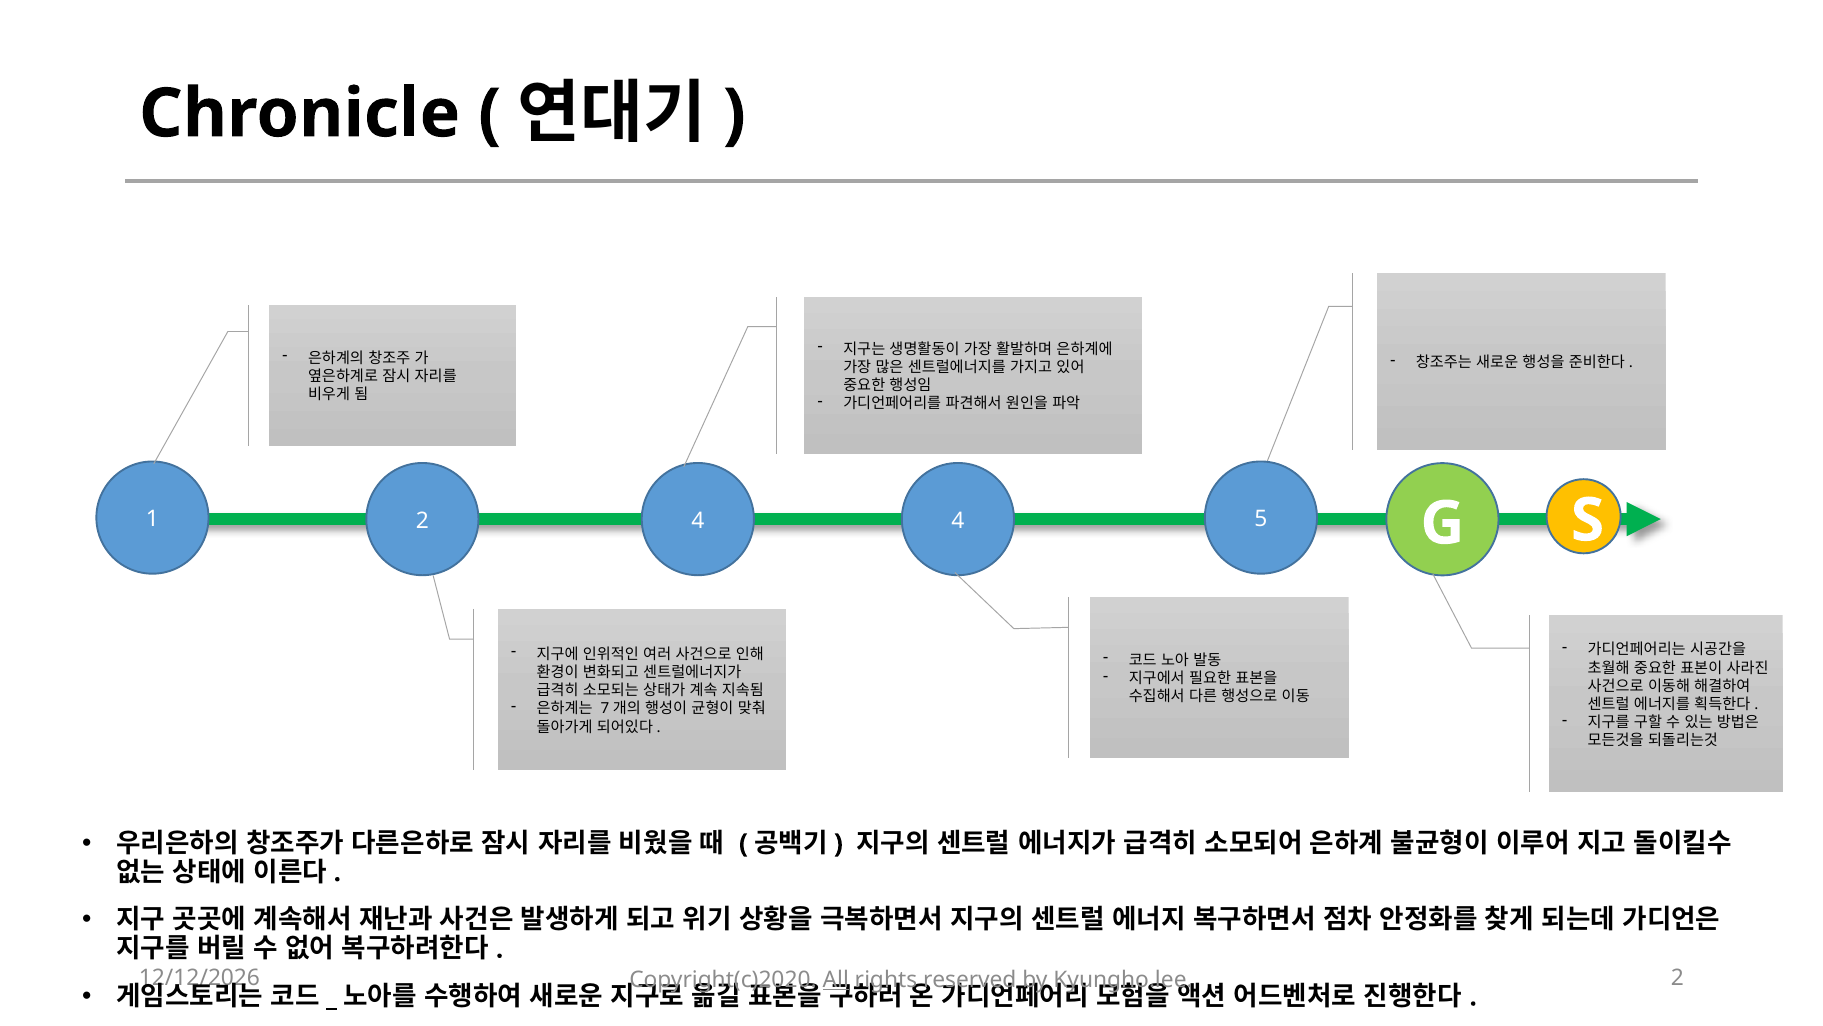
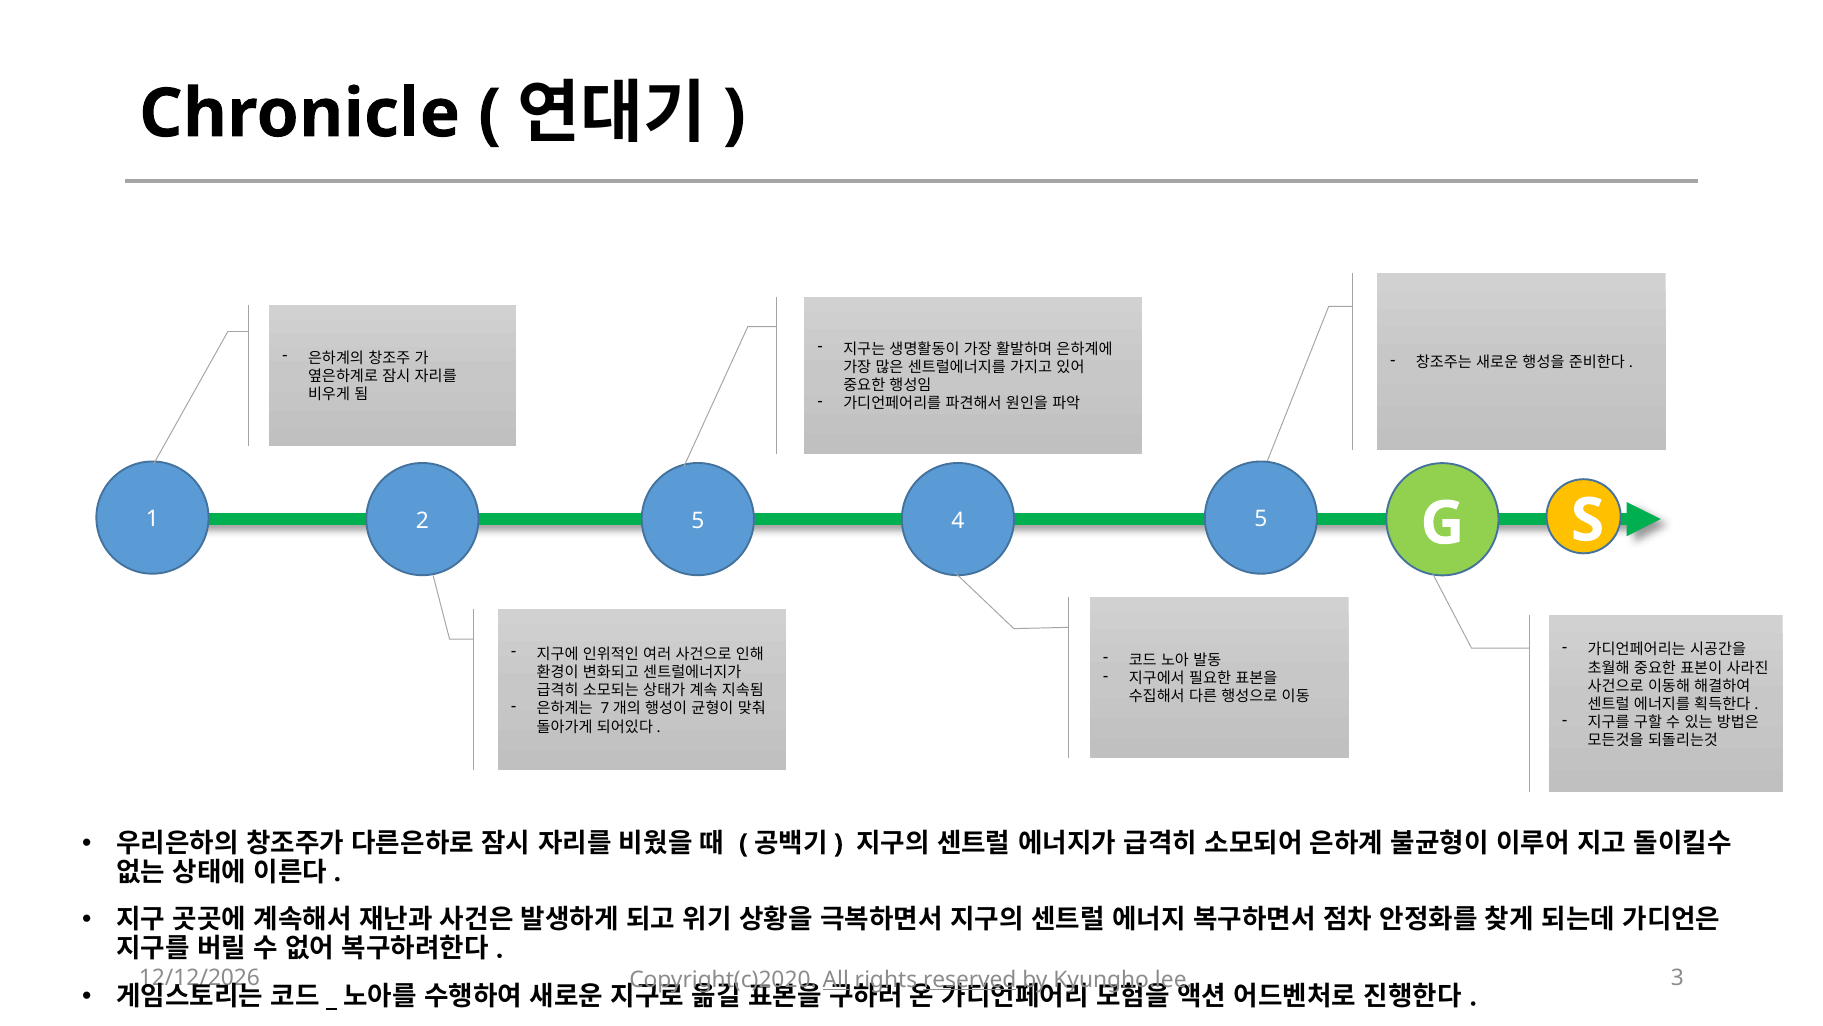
2 4: 4 -> 5
2 at (1678, 977): 2 -> 3
reserved underline: none -> present
